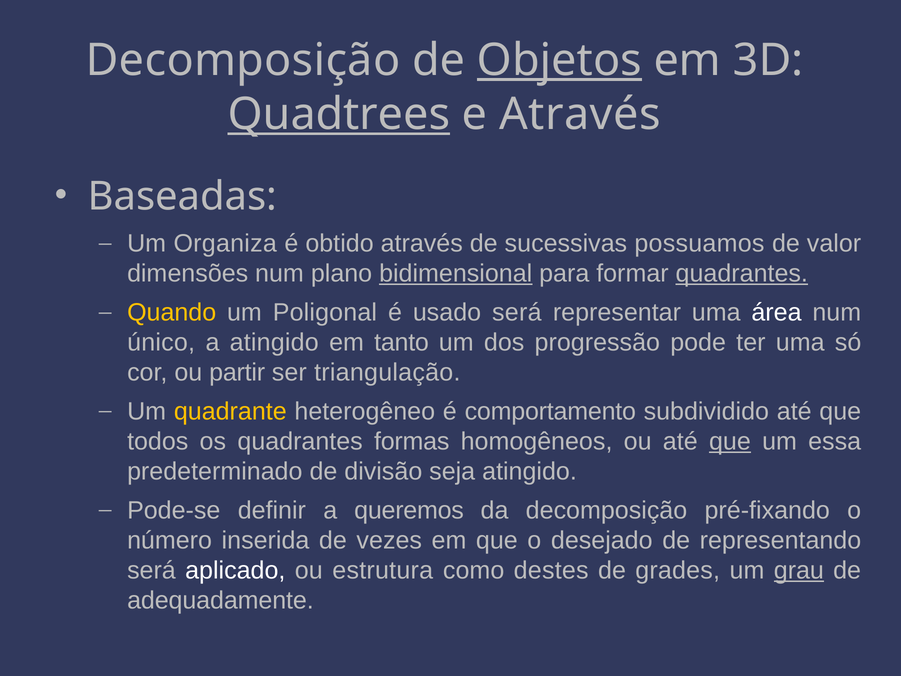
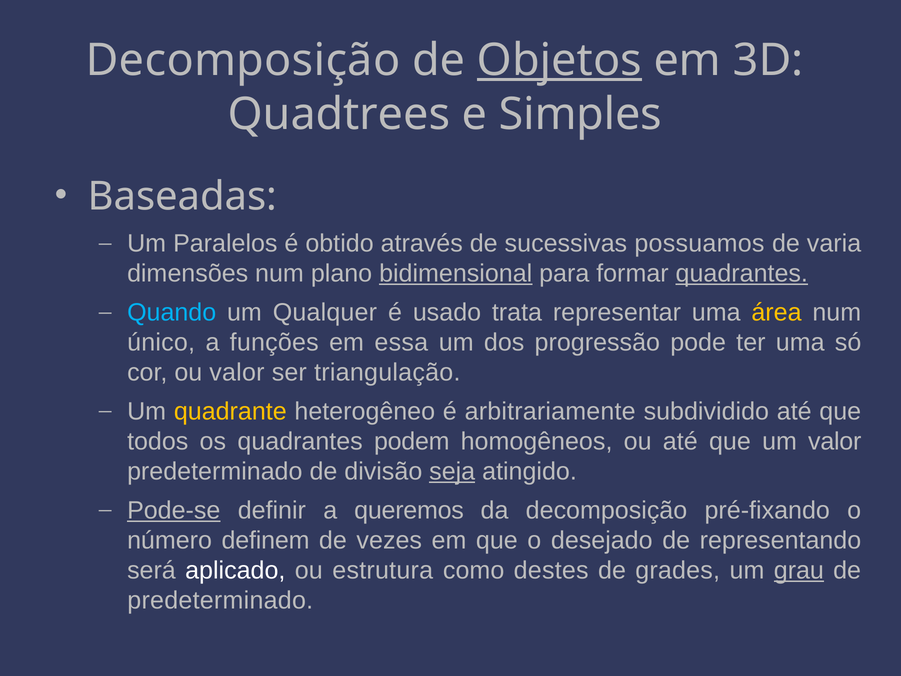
Quadtrees underline: present -> none
e Através: Através -> Simples
Organiza: Organiza -> Paralelos
valor: valor -> varia
Quando colour: yellow -> light blue
Poligonal: Poligonal -> Qualquer
usado será: será -> trata
área colour: white -> yellow
a atingido: atingido -> funções
tanto: tanto -> essa
ou partir: partir -> valor
comportamento: comportamento -> arbitrariamente
formas: formas -> podem
que at (730, 441) underline: present -> none
um essa: essa -> valor
seja underline: none -> present
Pode-se underline: none -> present
inserida: inserida -> definem
adequadamente at (220, 600): adequadamente -> predeterminado
